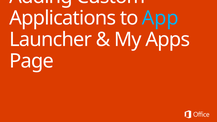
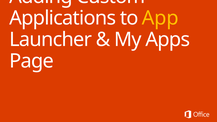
App colour: light blue -> yellow
